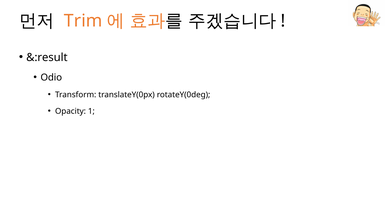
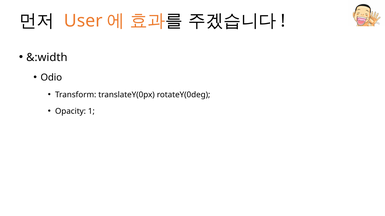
Trim: Trim -> User
&:result: &:result -> &:width
